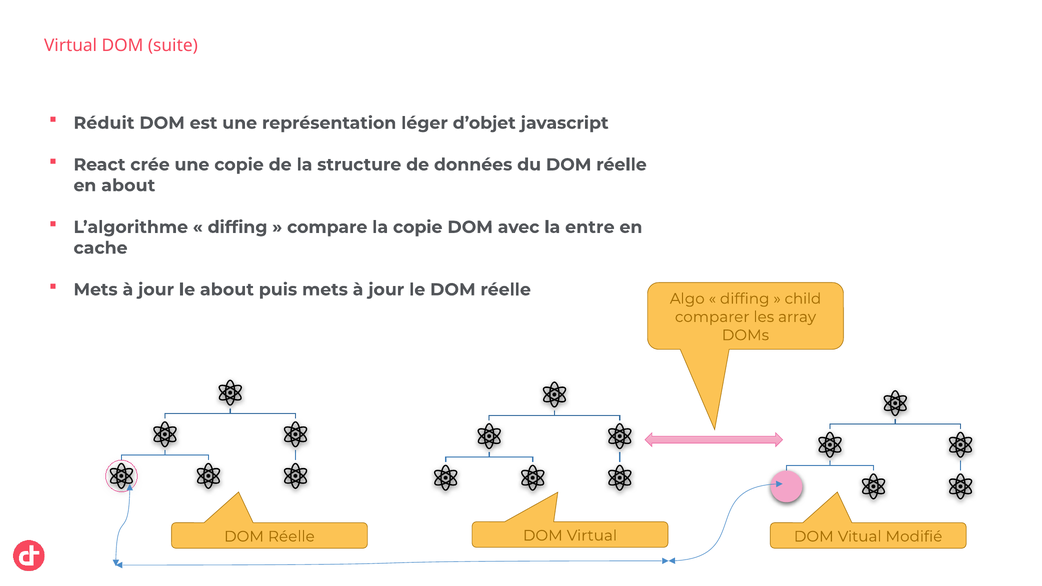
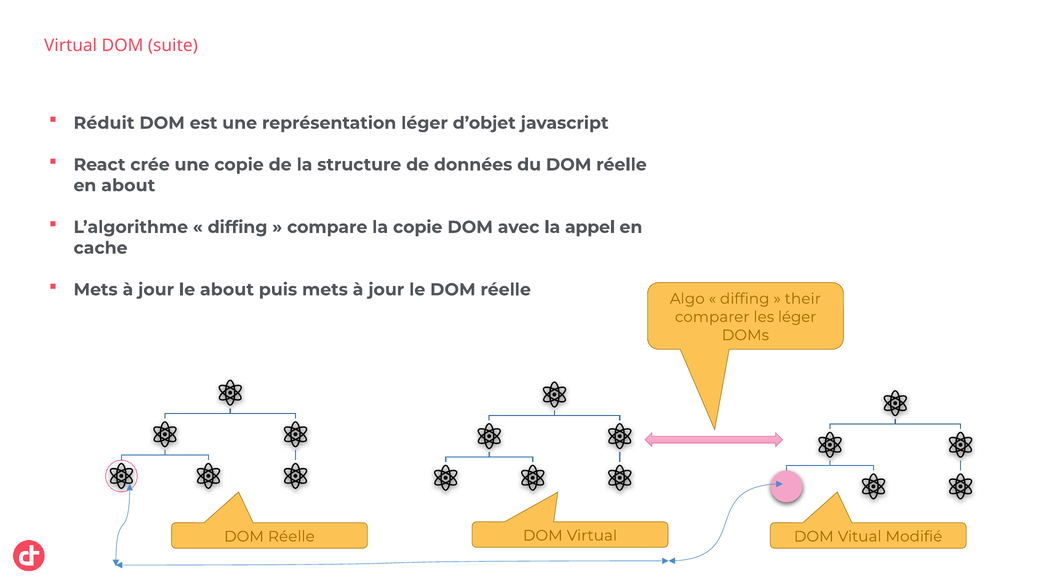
entre: entre -> appel
child: child -> their
les array: array -> léger
